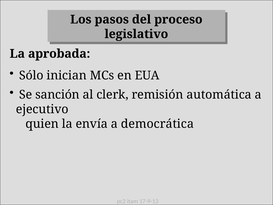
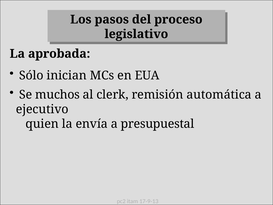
sanción: sanción -> muchos
democrática: democrática -> presupuestal
